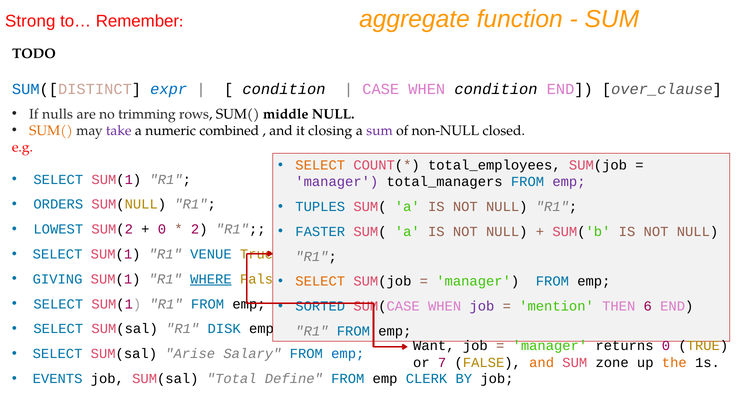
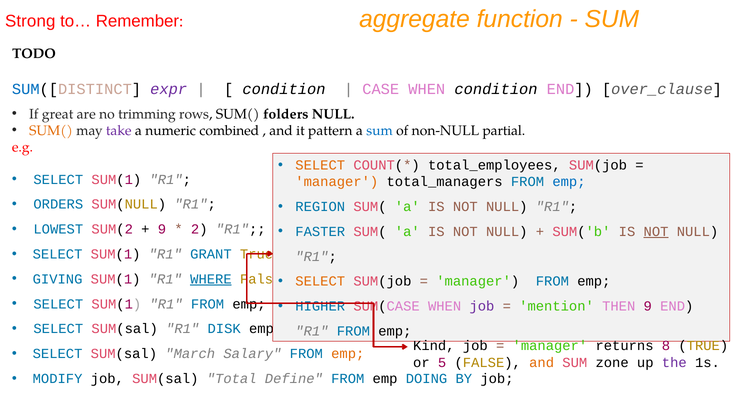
expr colour: blue -> purple
nulls: nulls -> great
middle: middle -> folders
closing: closing -> pattern
sum at (380, 130) colour: purple -> blue
closed: closed -> partial
manager at (337, 182) colour: purple -> orange
emp at (569, 182) colour: purple -> blue
TUPLES: TUPLES -> REGION
0 at (162, 229): 0 -> 9
NOT at (656, 231) underline: none -> present
VENUE: VENUE -> GRANT
SORTED: SORTED -> HIGHER
THEN 6: 6 -> 9
Want: Want -> Kind
returns 0: 0 -> 8
Arise: Arise -> March
emp at (348, 353) colour: blue -> orange
7: 7 -> 5
the colour: orange -> purple
EVENTS: EVENTS -> MODIFY
CLERK: CLERK -> DOING
